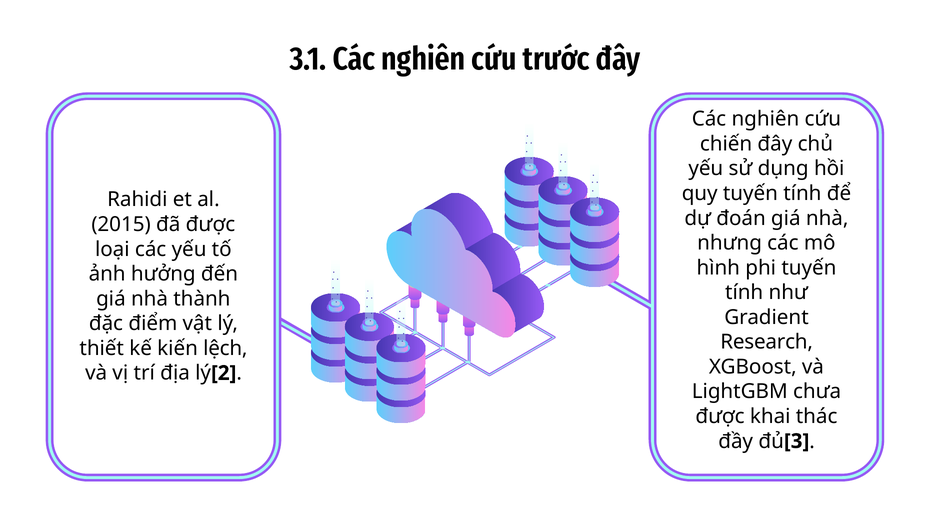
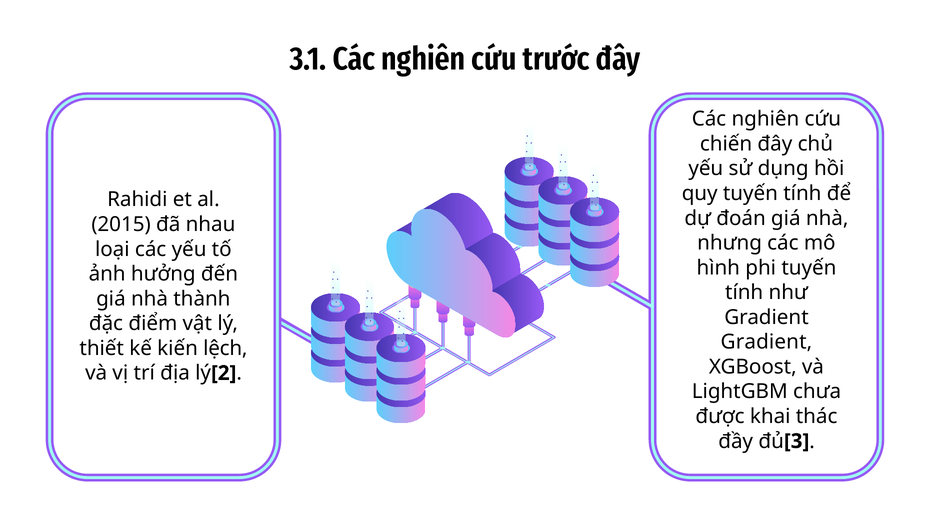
đã được: được -> nhau
Research at (767, 342): Research -> Gradient
